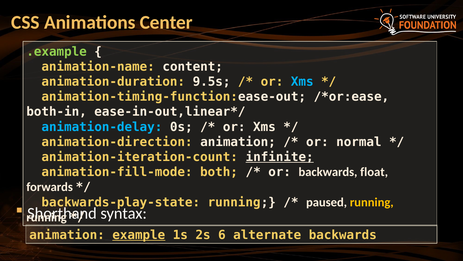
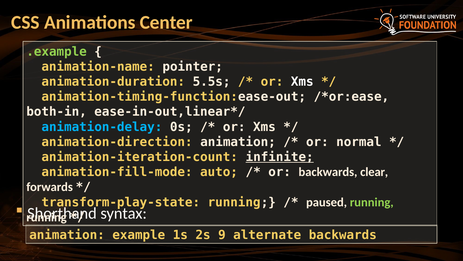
content: content -> pointer
9.5s: 9.5s -> 5.5s
Xms at (302, 82) colour: light blue -> white
both: both -> auto
float: float -> clear
backwards-play-state: backwards-play-state -> transform-play-state
running at (372, 202) colour: yellow -> light green
example underline: present -> none
6: 6 -> 9
